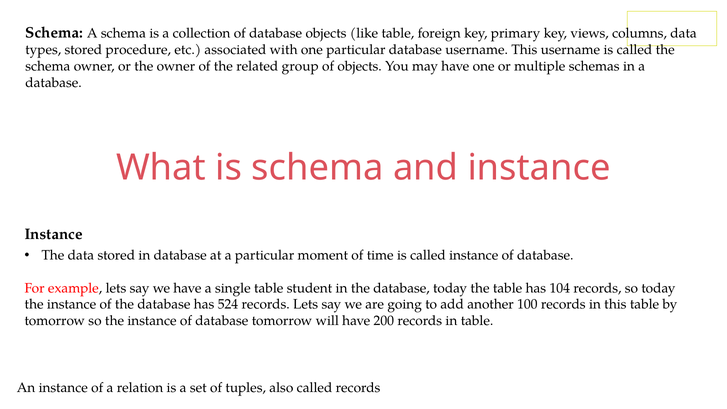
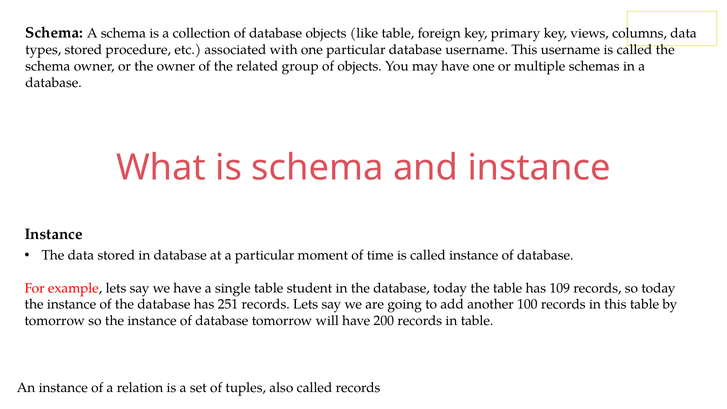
104: 104 -> 109
524: 524 -> 251
